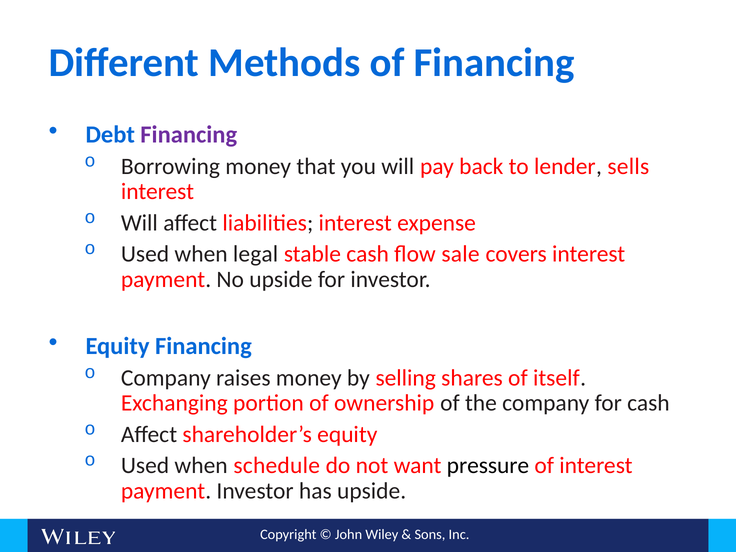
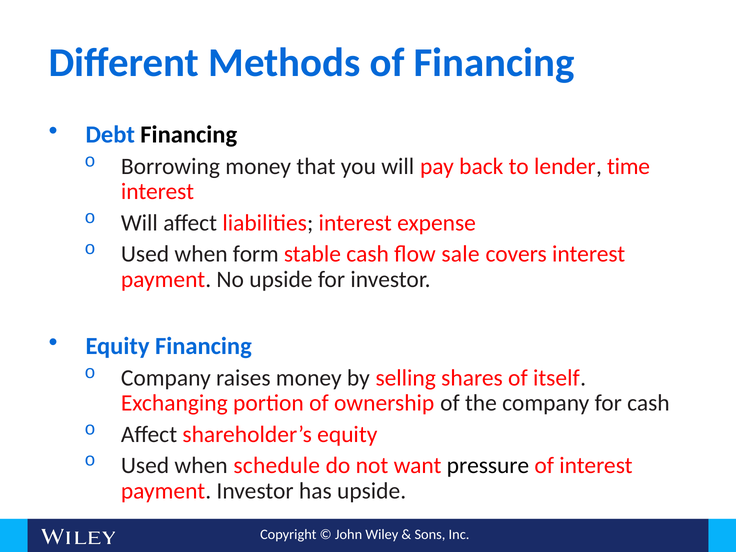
Financing at (189, 135) colour: purple -> black
sells: sells -> time
legal: legal -> form
